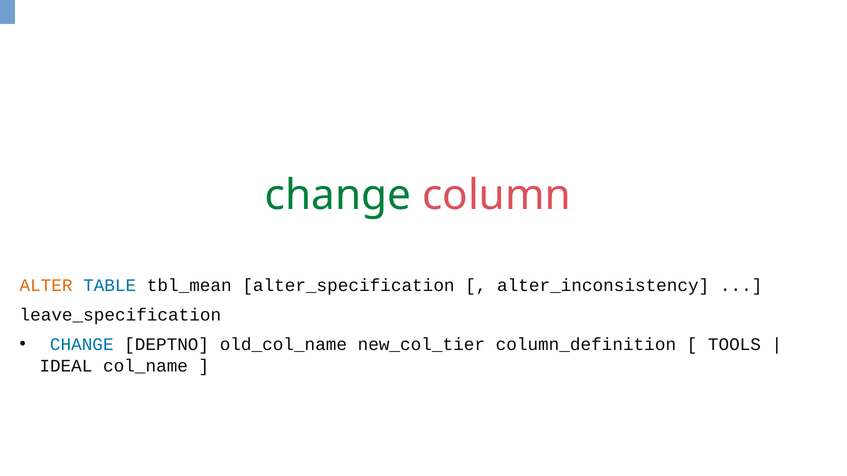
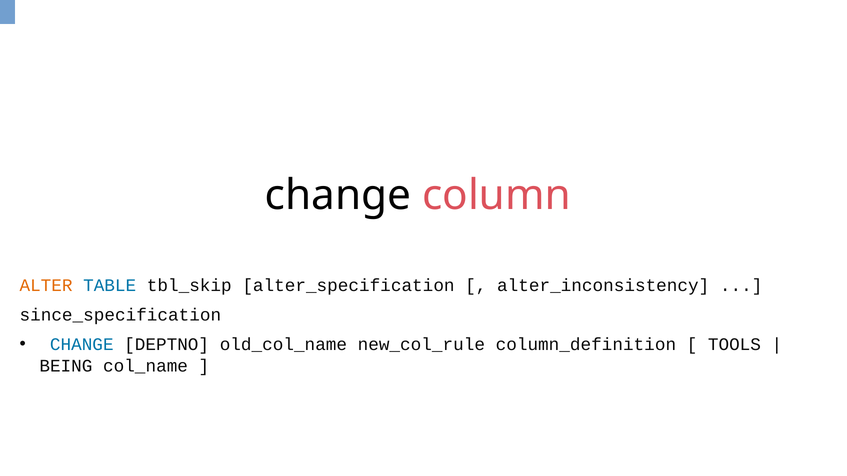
change at (338, 196) colour: green -> black
tbl_mean: tbl_mean -> tbl_skip
leave_specification: leave_specification -> since_specification
new_col_tier: new_col_tier -> new_col_rule
IDEAL: IDEAL -> BEING
